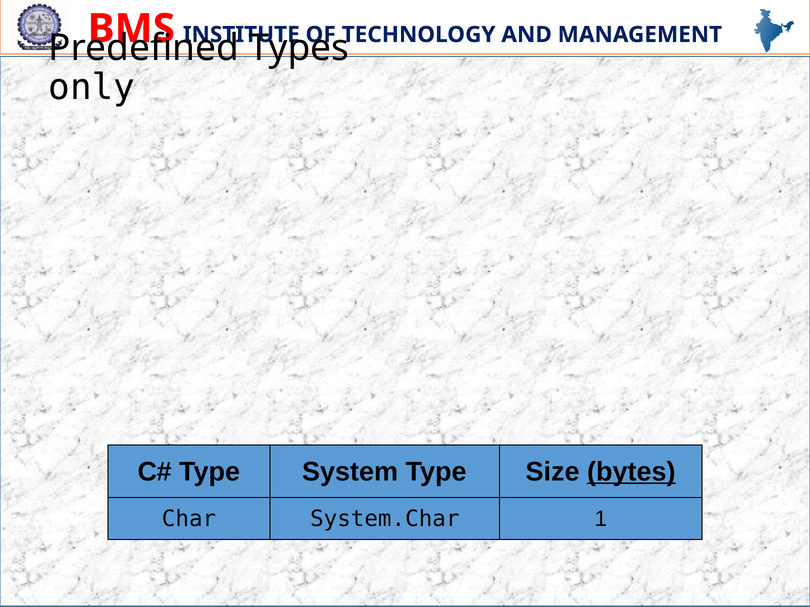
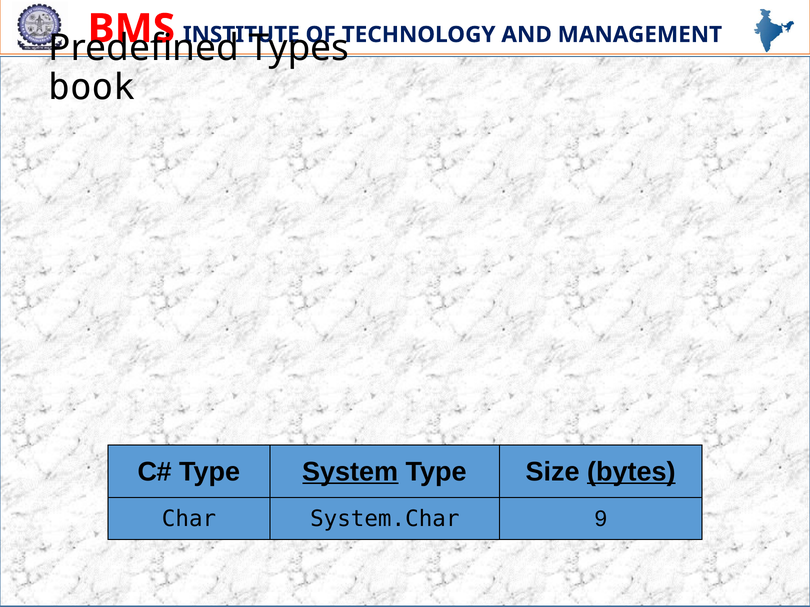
only: only -> book
System underline: none -> present
1: 1 -> 9
